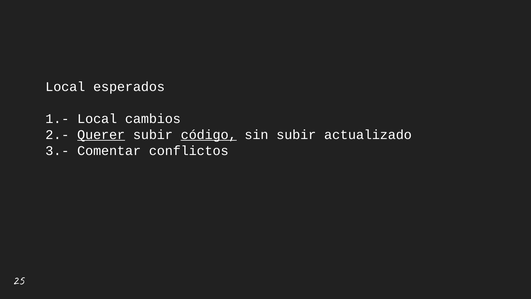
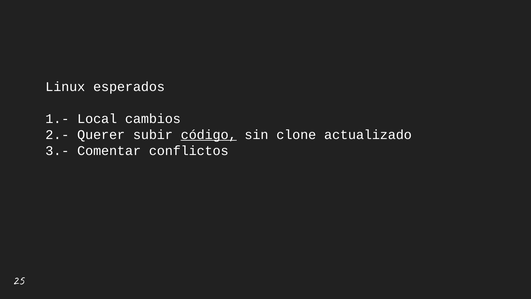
Local at (65, 87): Local -> Linux
Querer underline: present -> none
sin subir: subir -> clone
